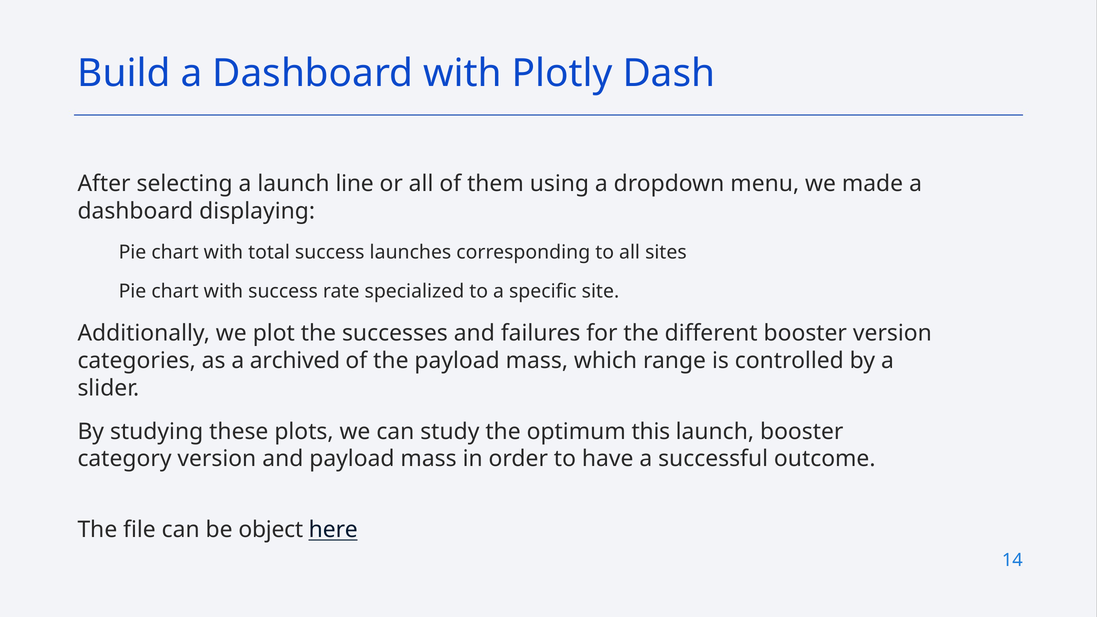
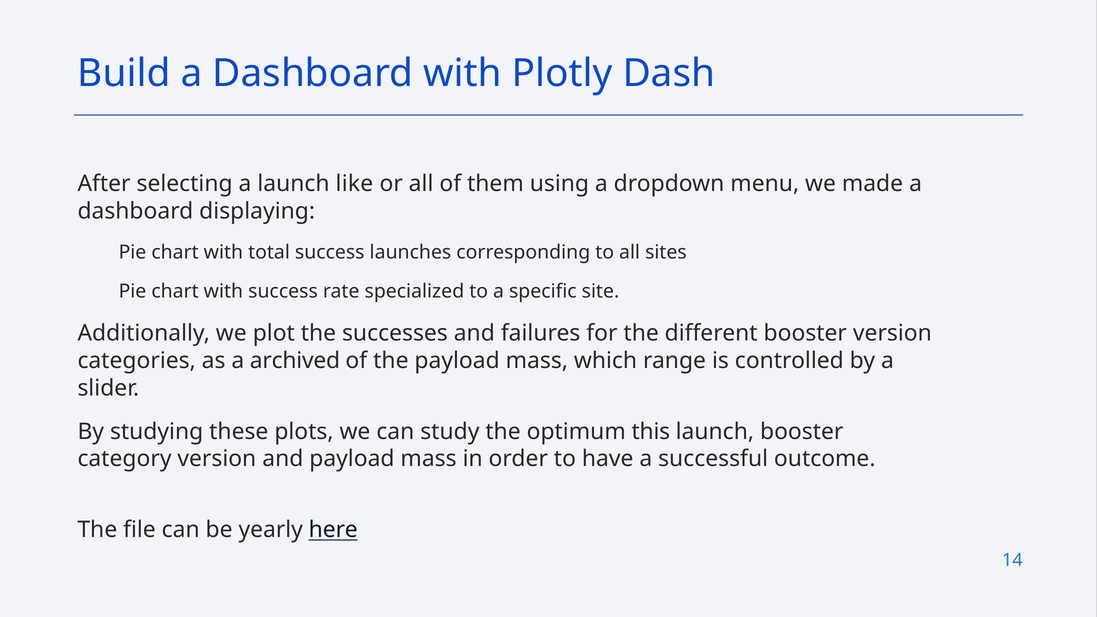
line: line -> like
object: object -> yearly
